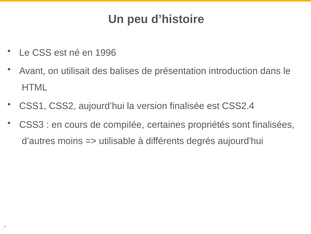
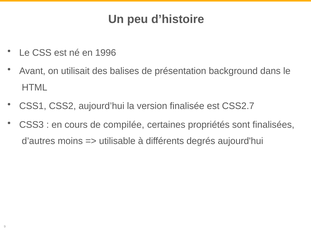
introduction: introduction -> background
CSS2.4: CSS2.4 -> CSS2.7
